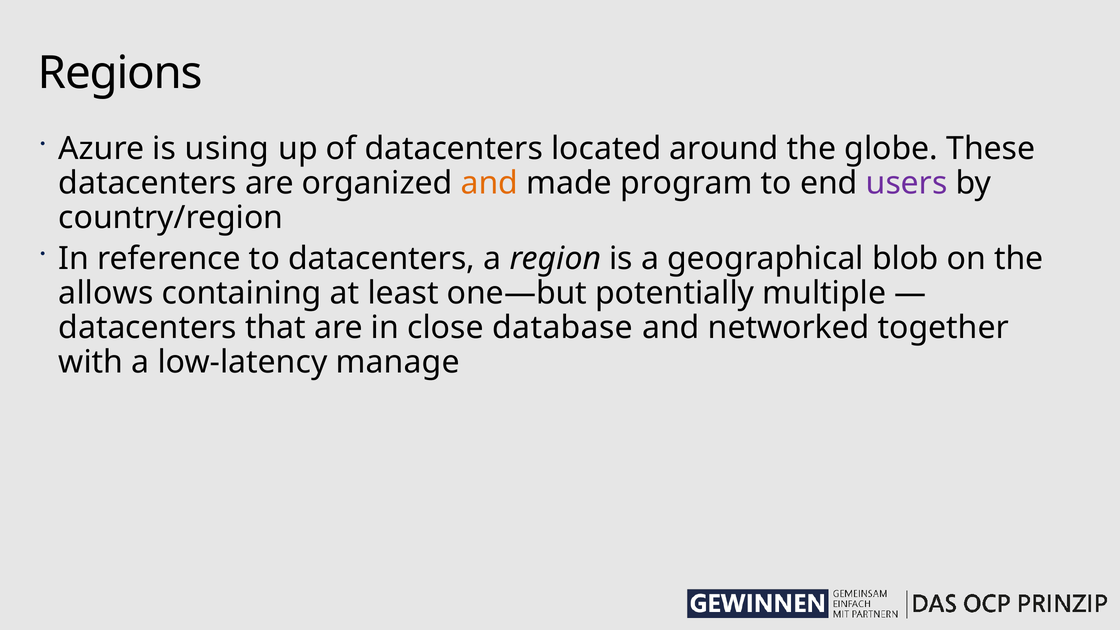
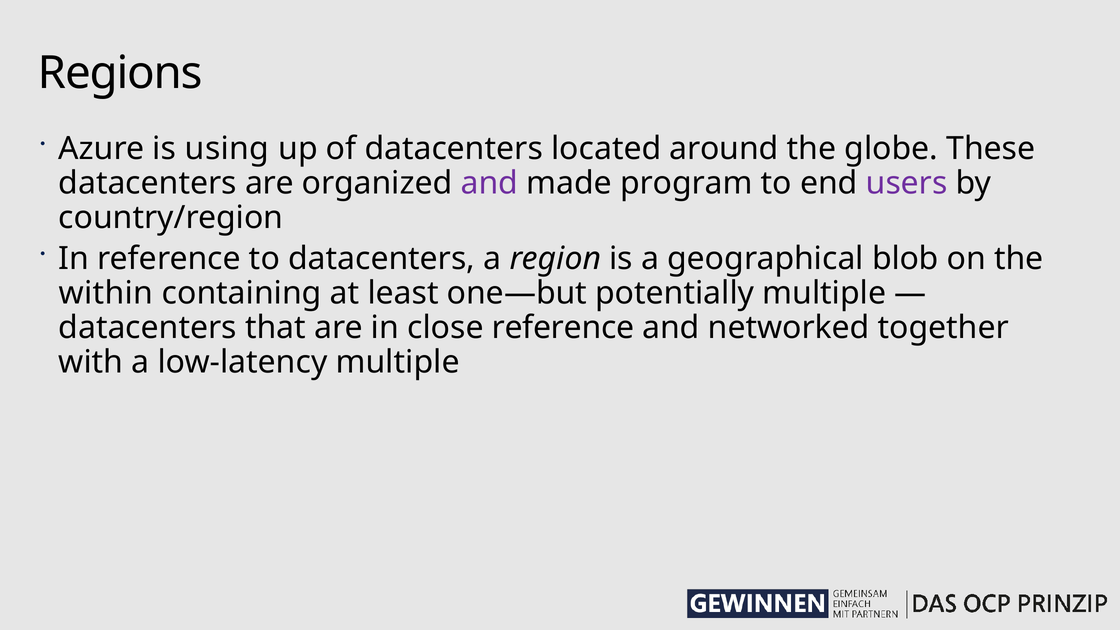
and at (489, 183) colour: orange -> purple
allows: allows -> within
close database: database -> reference
low-latency manage: manage -> multiple
